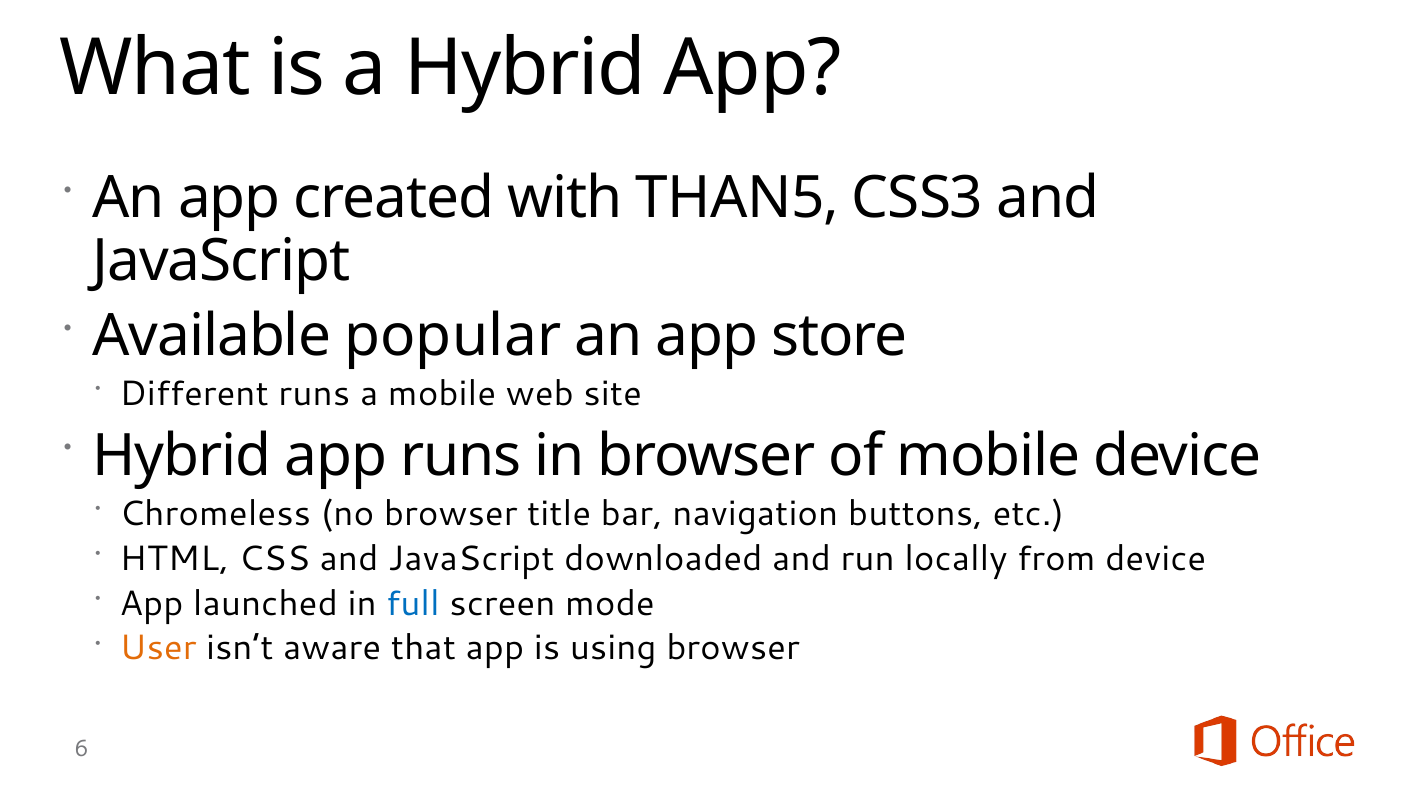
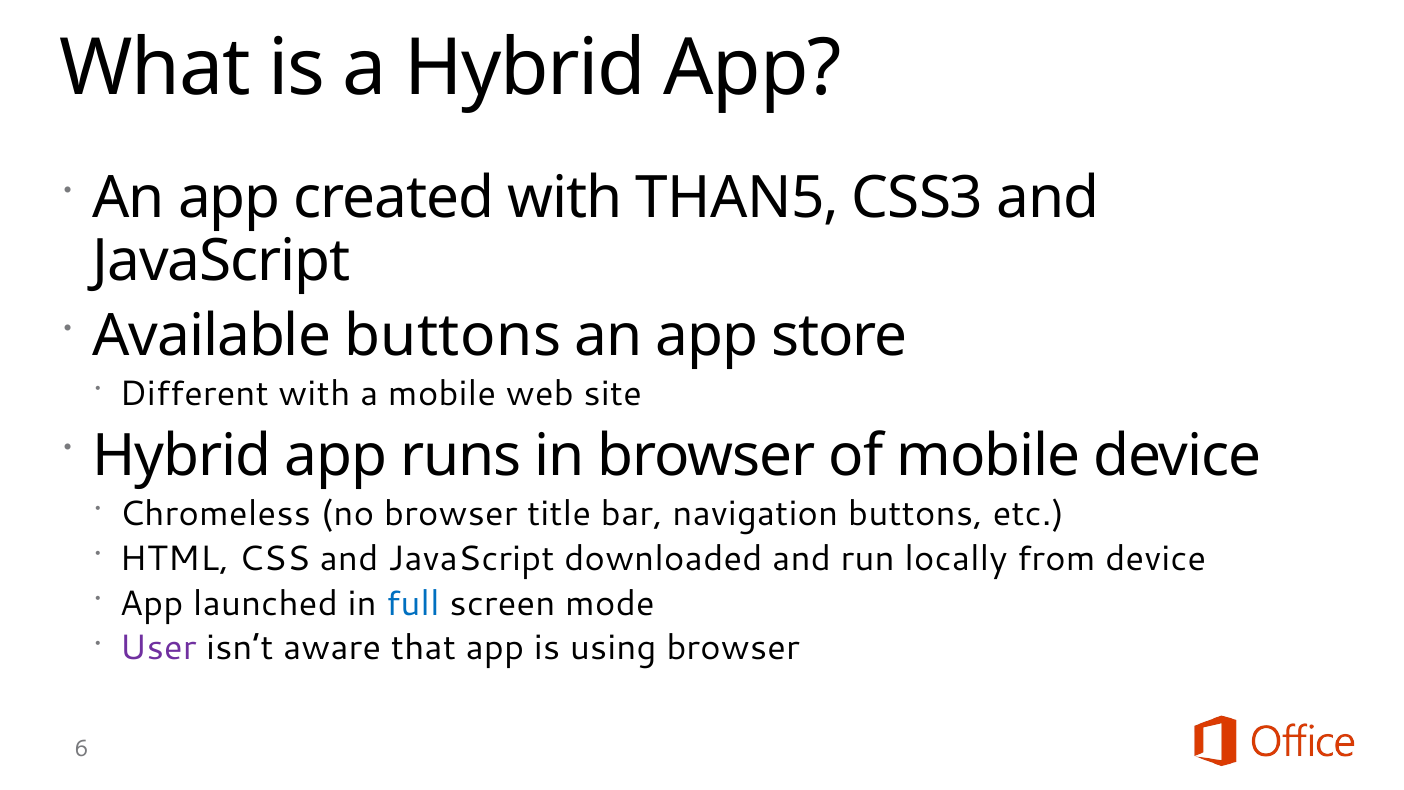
Available popular: popular -> buttons
Different runs: runs -> with
User colour: orange -> purple
